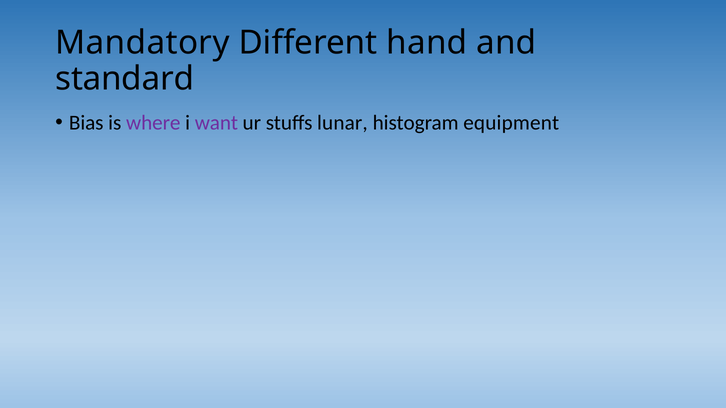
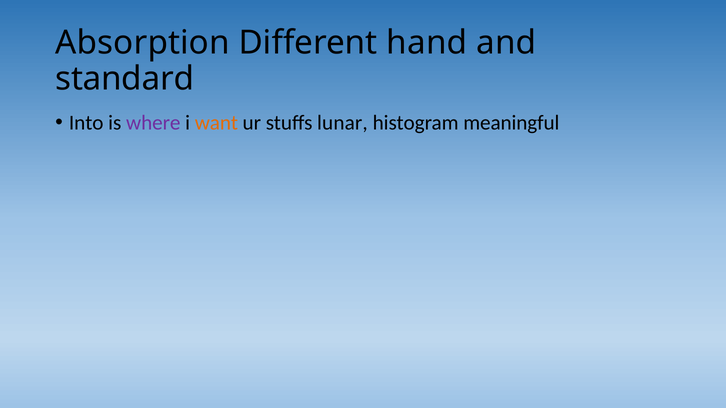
Mandatory: Mandatory -> Absorption
Bias: Bias -> Into
want colour: purple -> orange
equipment: equipment -> meaningful
